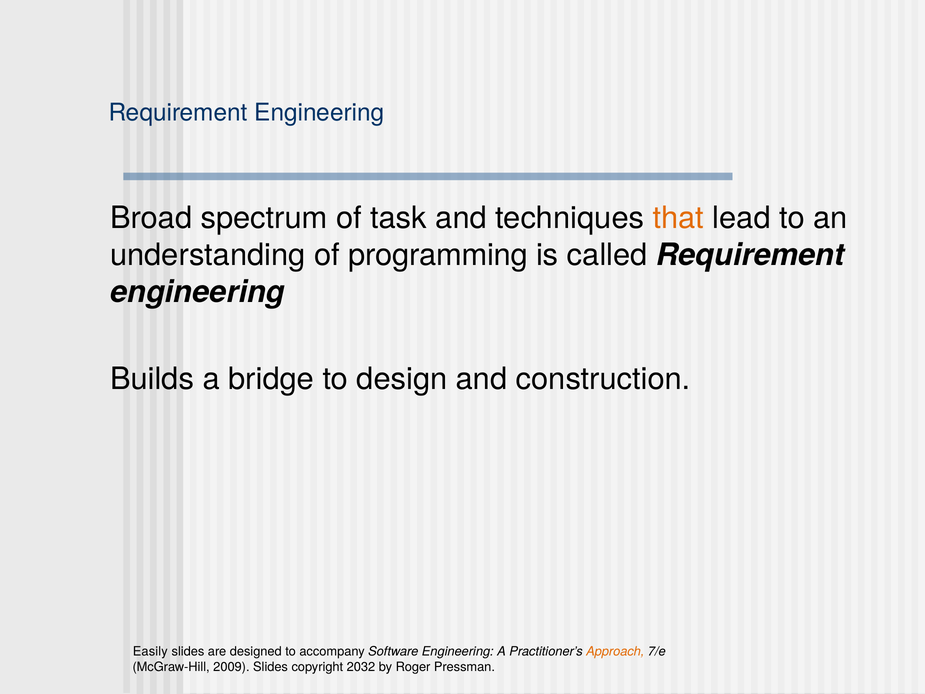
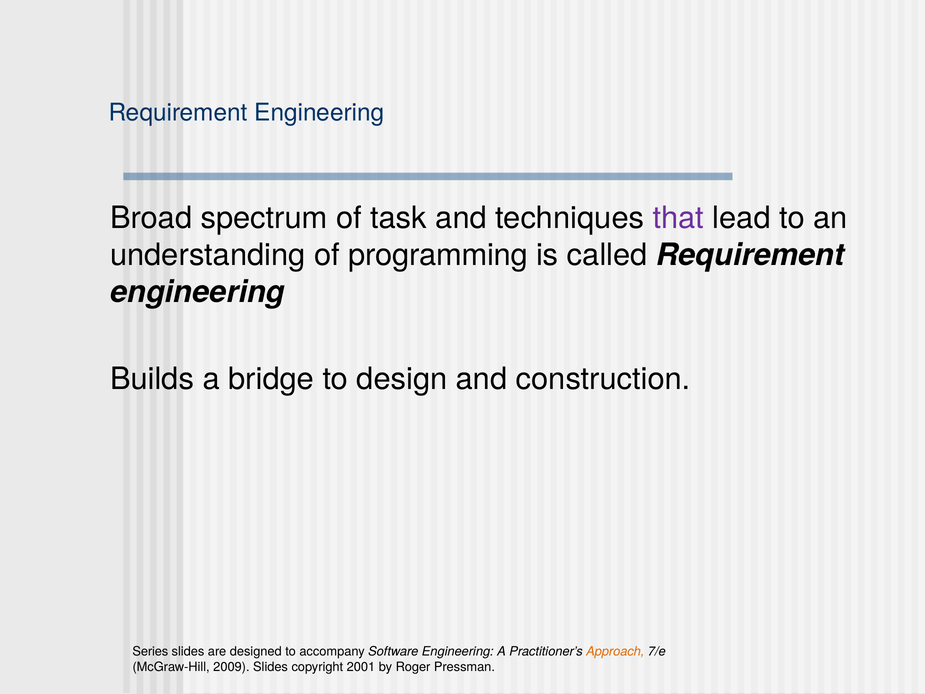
that colour: orange -> purple
Easily: Easily -> Series
2032: 2032 -> 2001
